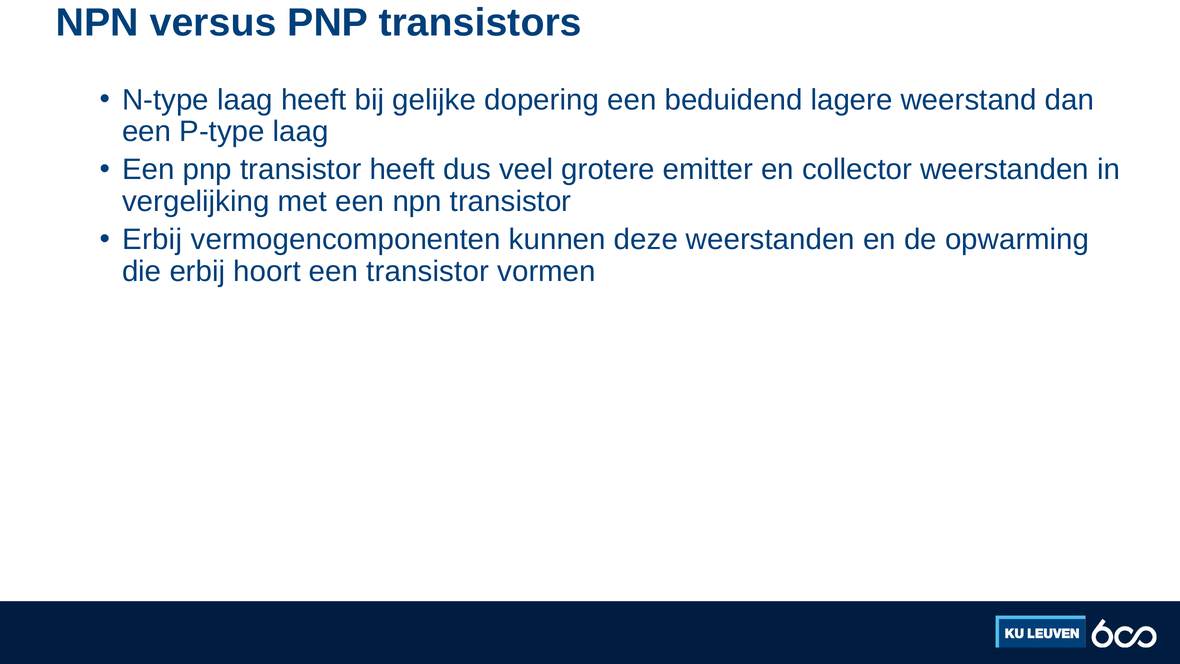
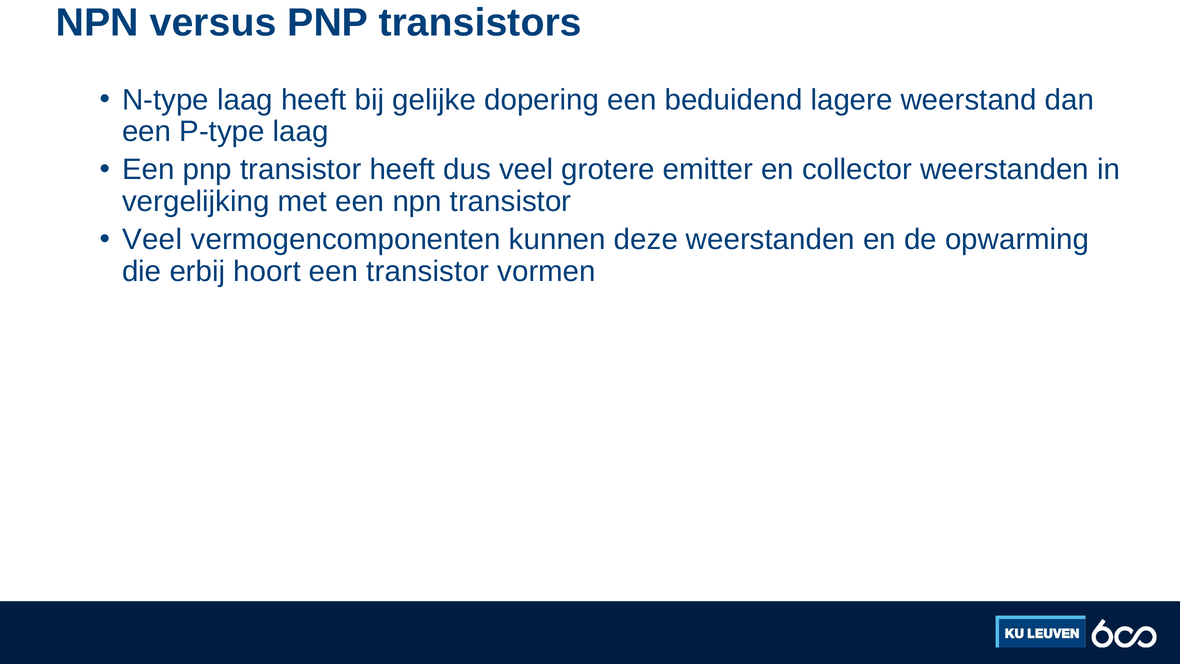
Erbij at (152, 239): Erbij -> Veel
